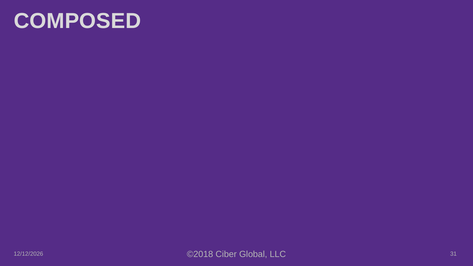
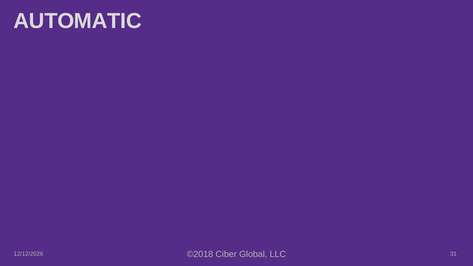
COMPOSED: COMPOSED -> AUTOMATIC
